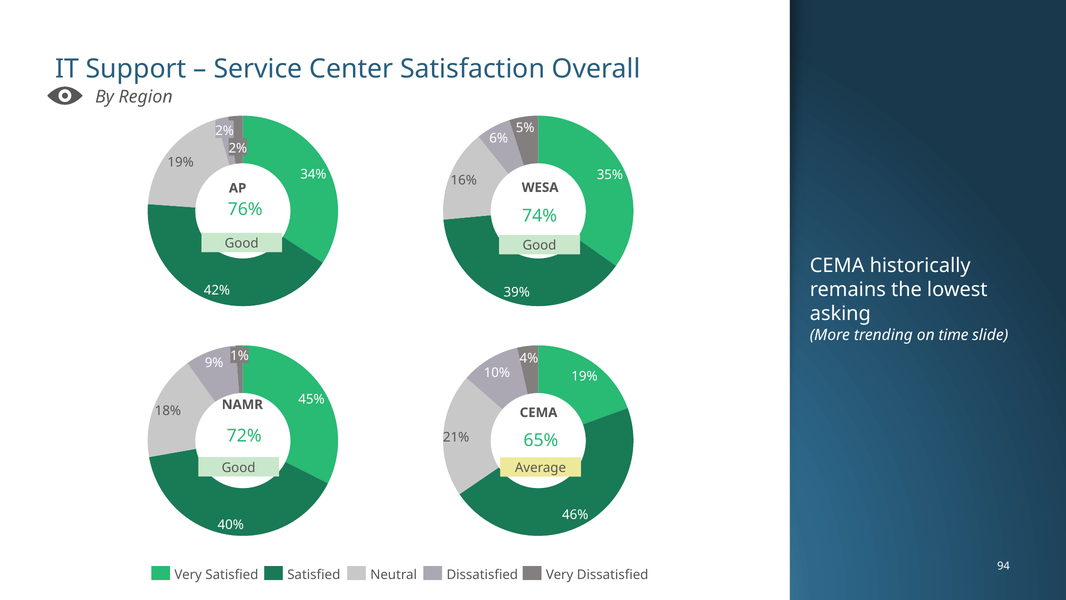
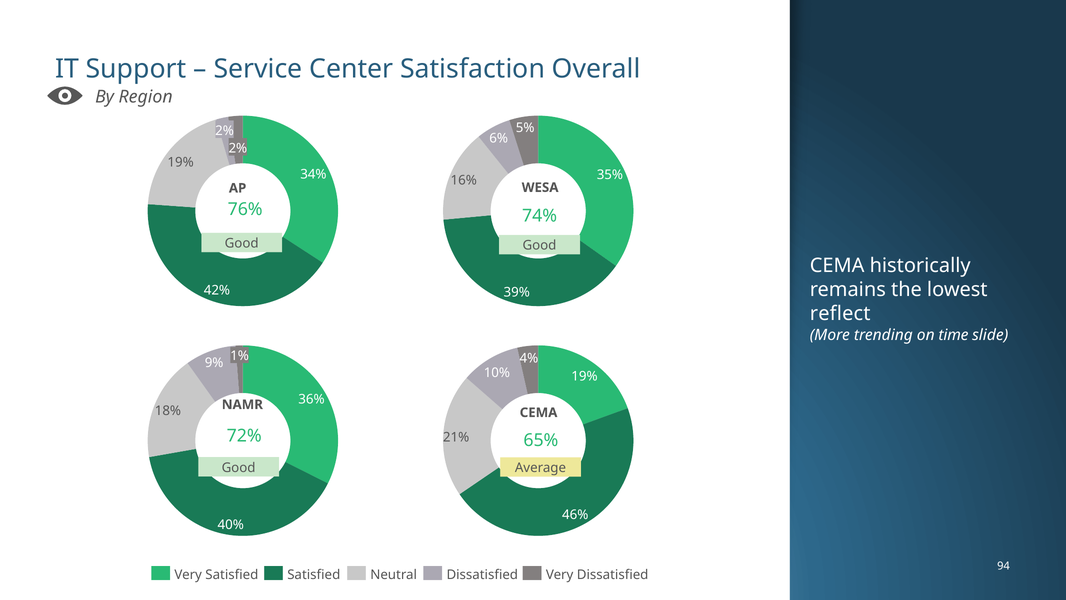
asking: asking -> reflect
45%: 45% -> 36%
